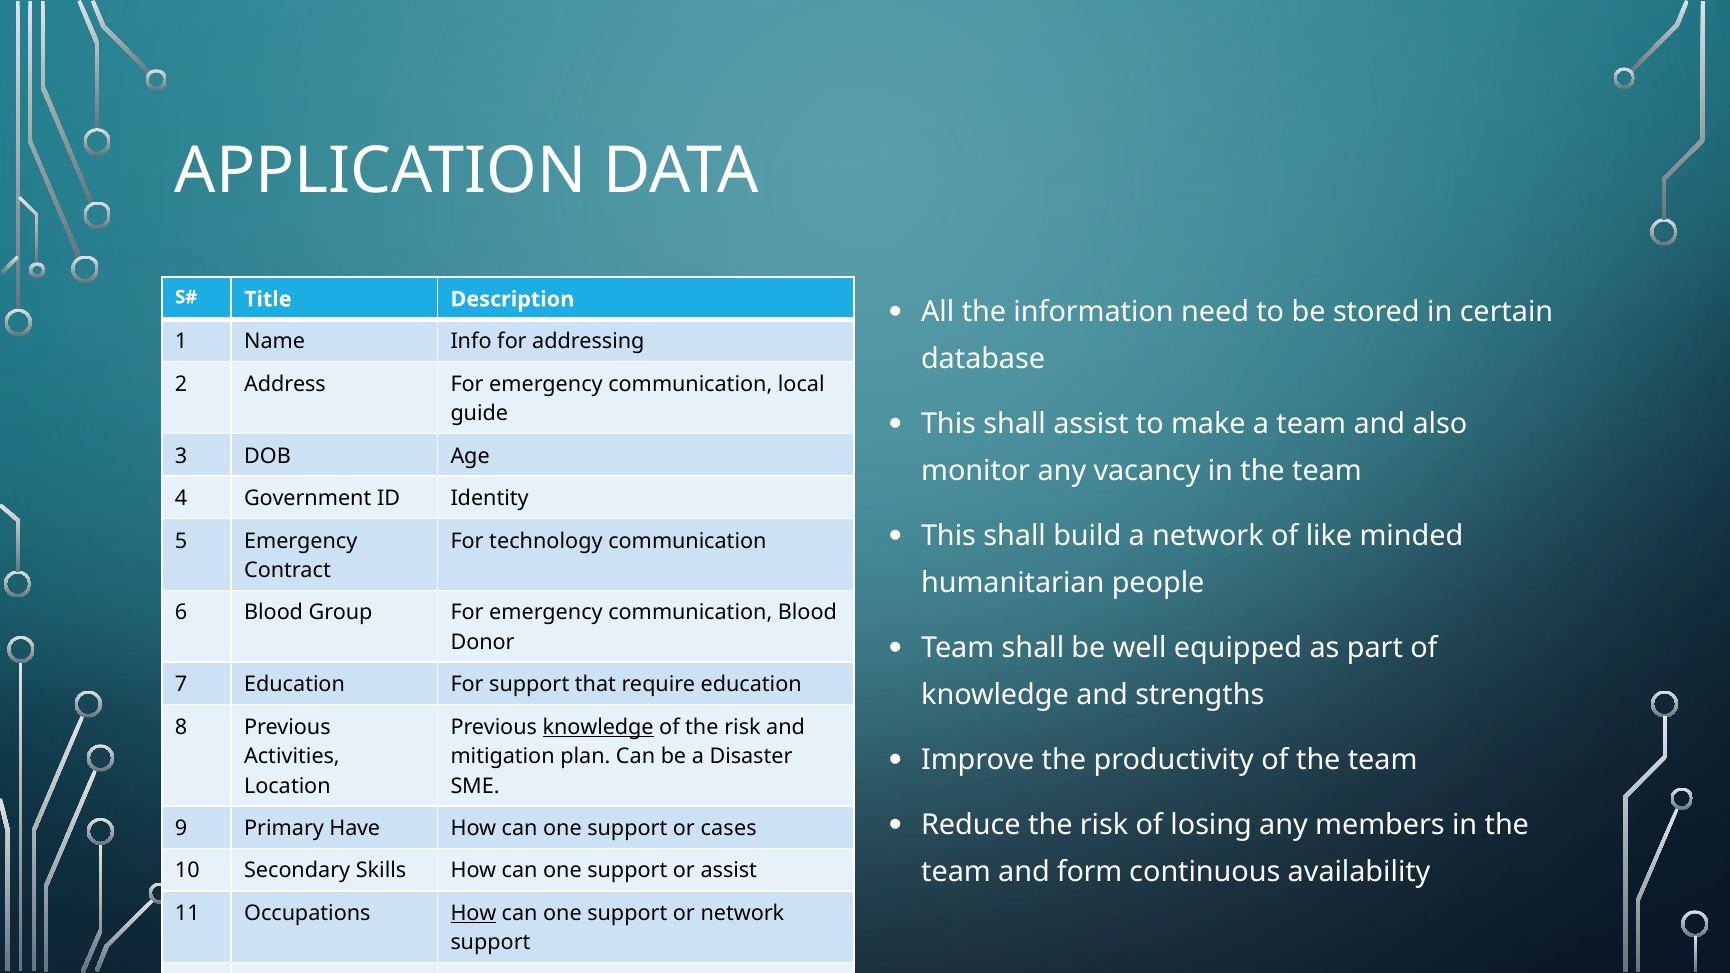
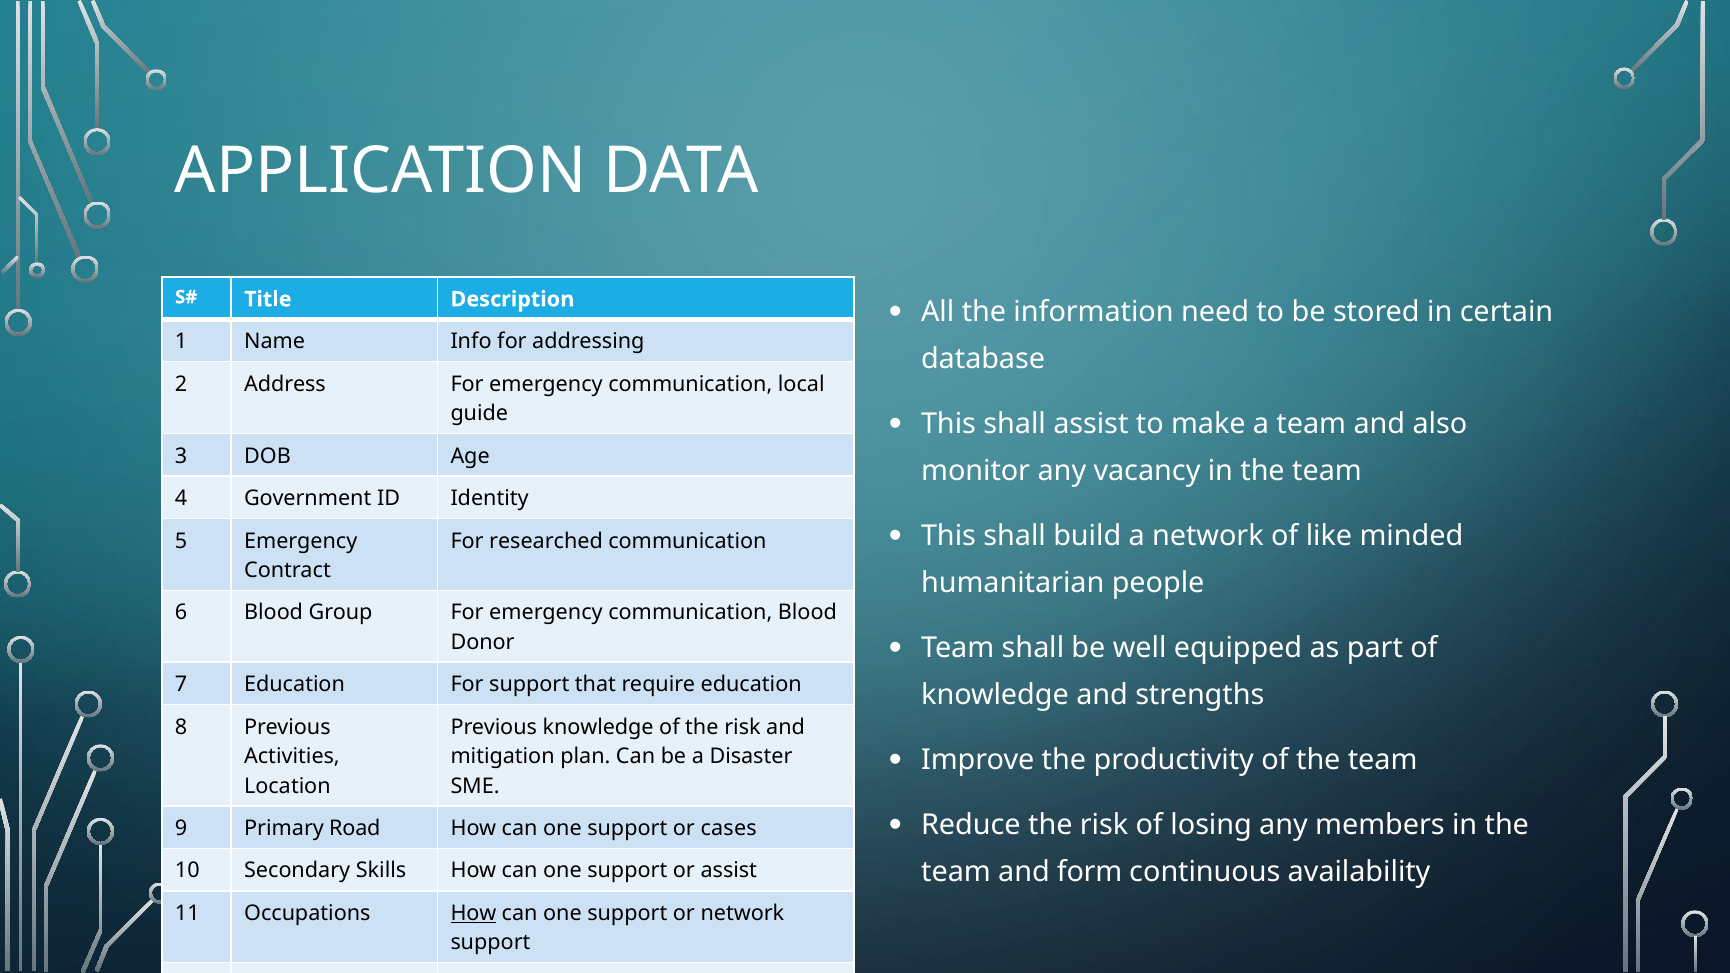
technology: technology -> researched
knowledge at (598, 727) underline: present -> none
Have: Have -> Road
